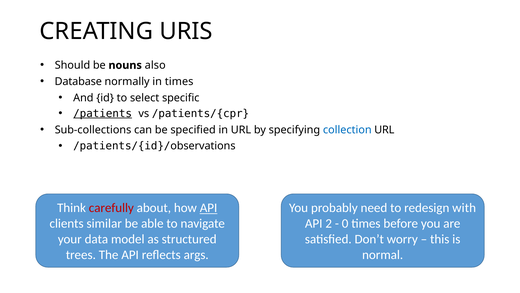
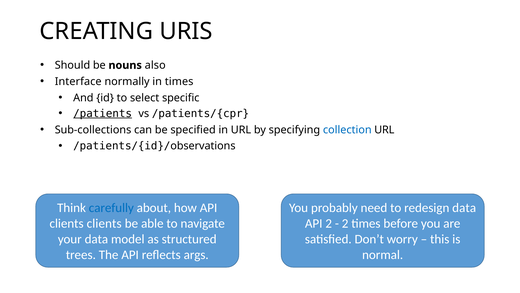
Database: Database -> Interface
carefully colour: red -> blue
API at (209, 208) underline: present -> none
redesign with: with -> data
clients similar: similar -> clients
0 at (345, 223): 0 -> 2
